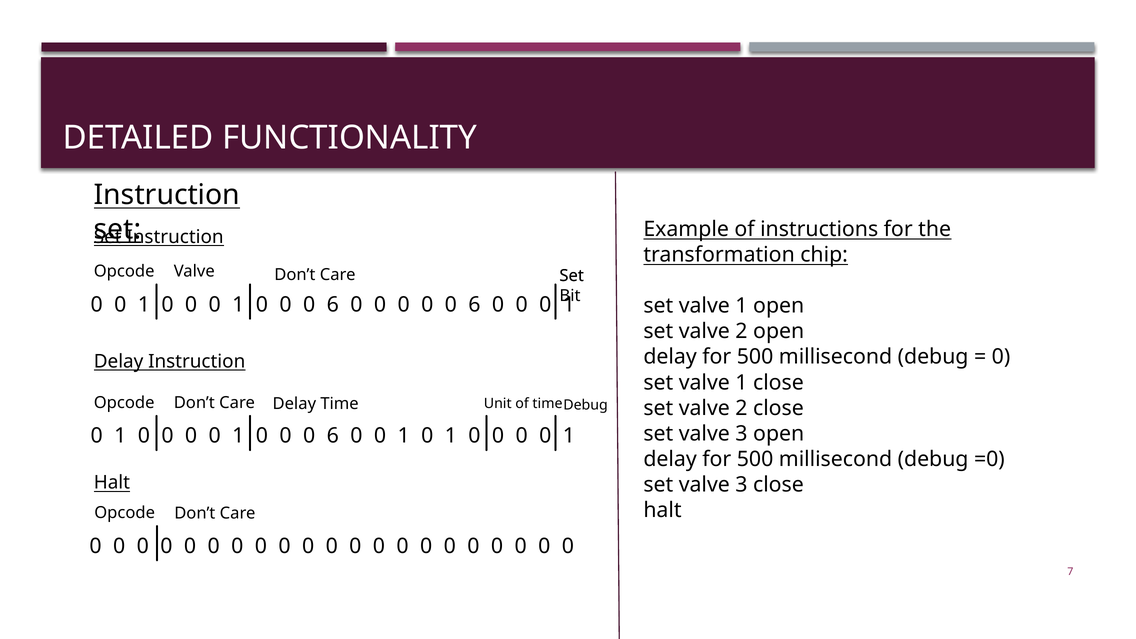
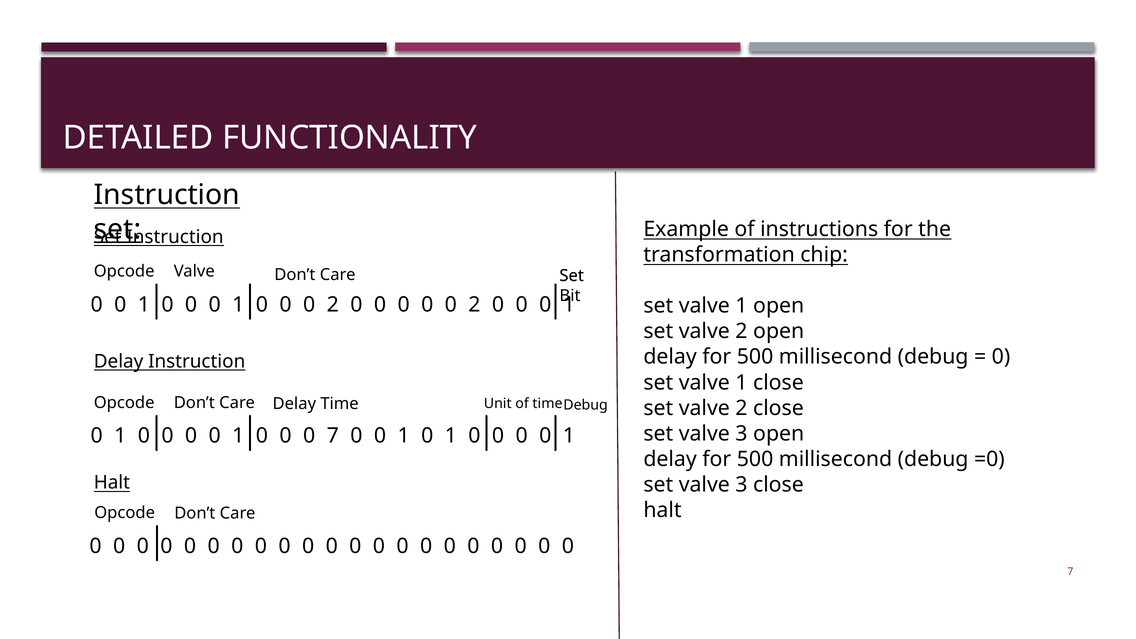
6 at (333, 305): 6 -> 2
6 at (474, 305): 6 -> 2
6 at (333, 436): 6 -> 7
